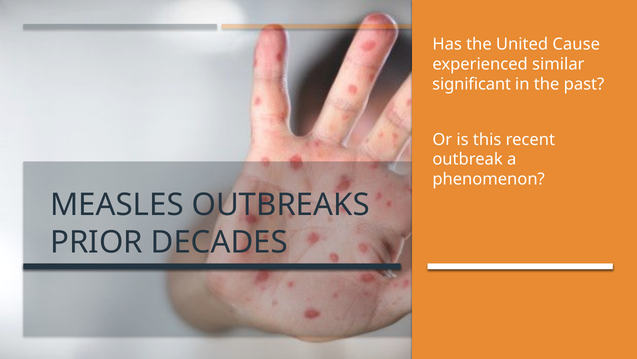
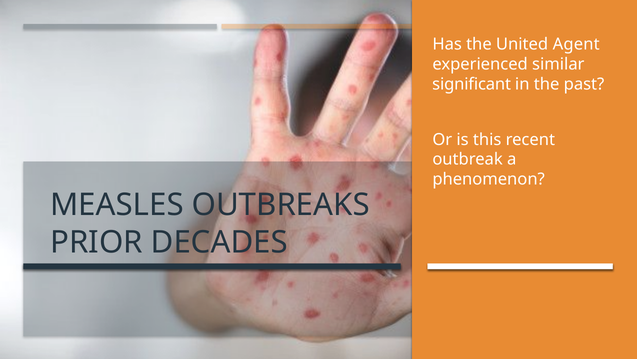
Cause: Cause -> Agent
